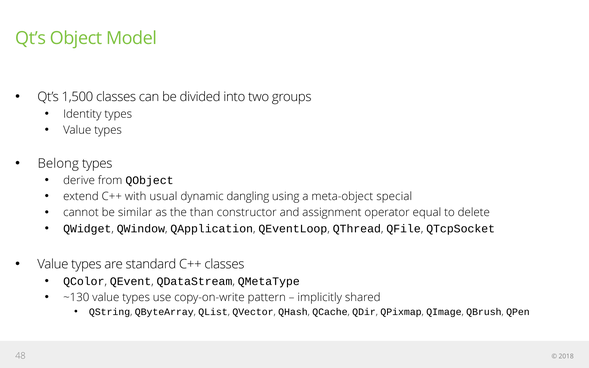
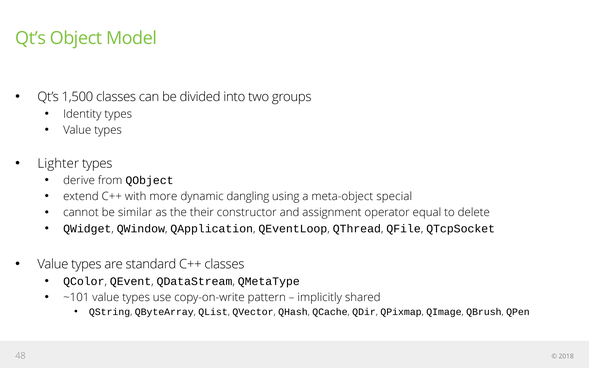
Belong: Belong -> Lighter
usual: usual -> more
than: than -> their
~130: ~130 -> ~101
